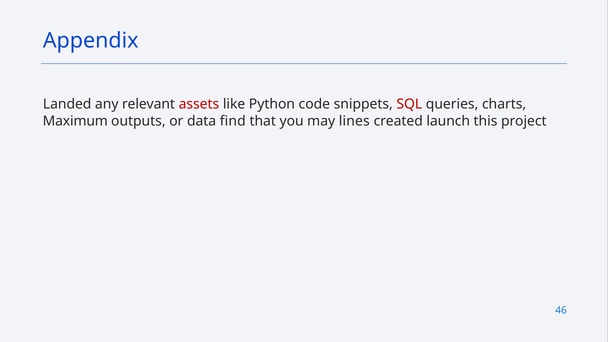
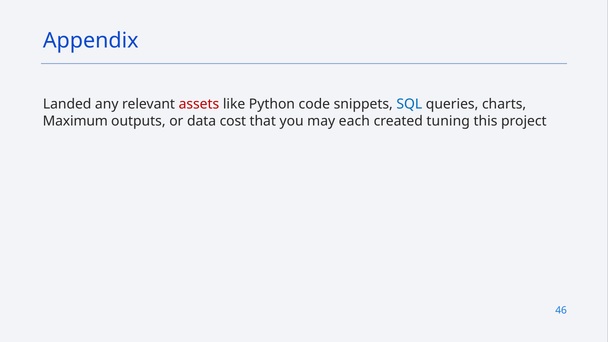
SQL colour: red -> blue
find: find -> cost
lines: lines -> each
launch: launch -> tuning
